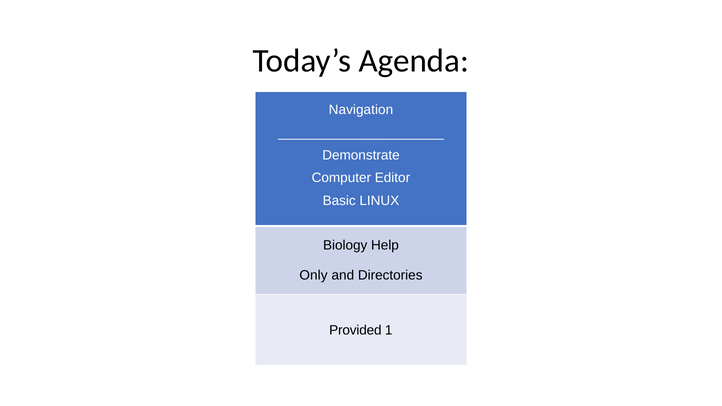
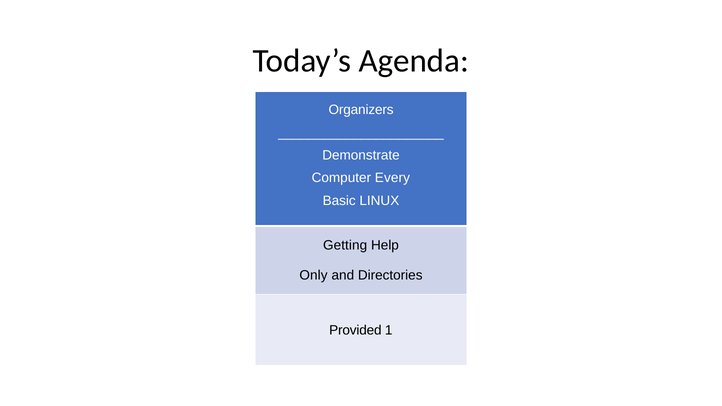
Navigation: Navigation -> Organizers
Editor: Editor -> Every
Biology: Biology -> Getting
